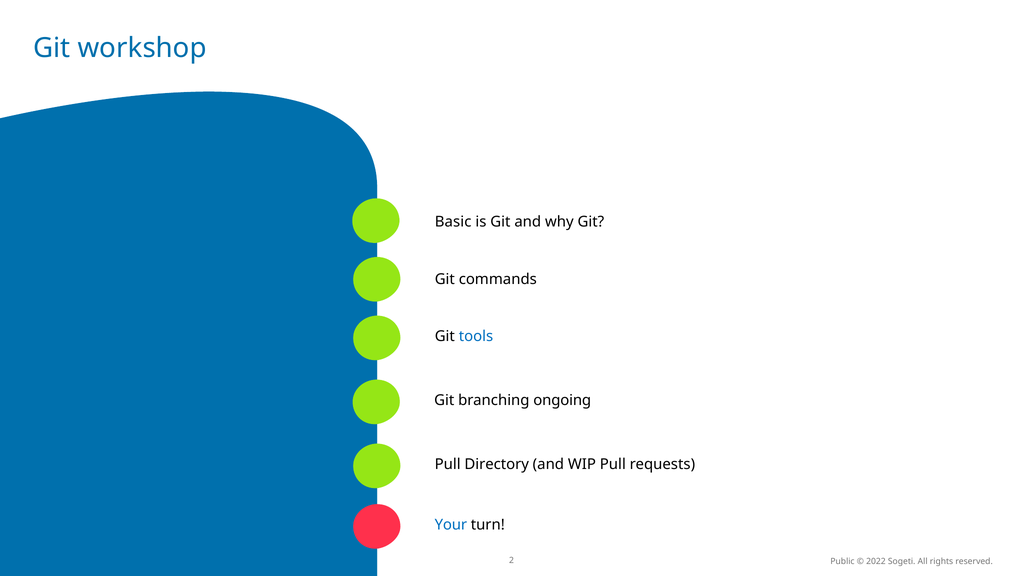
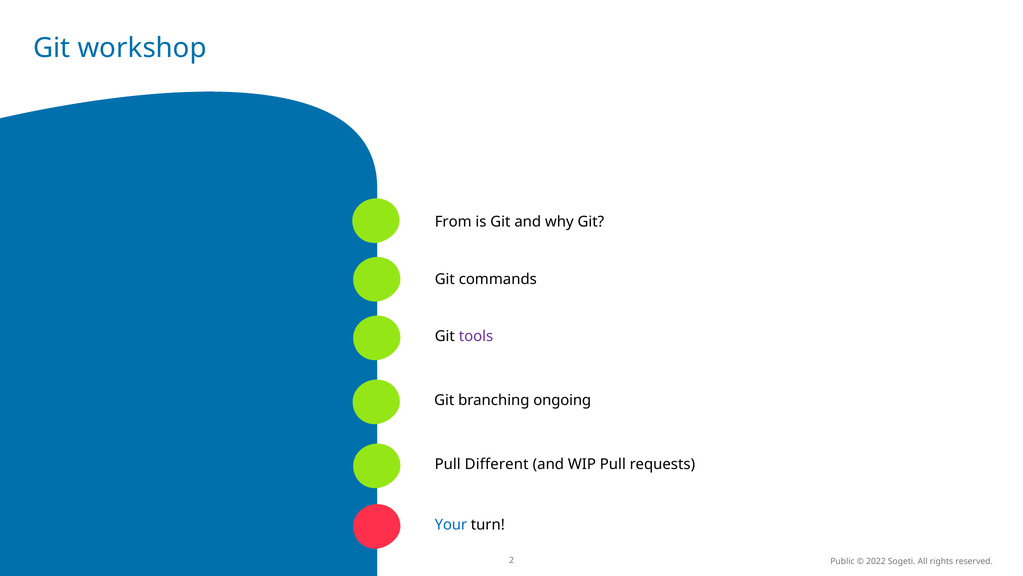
Basic: Basic -> From
tools colour: blue -> purple
Directory: Directory -> Different
